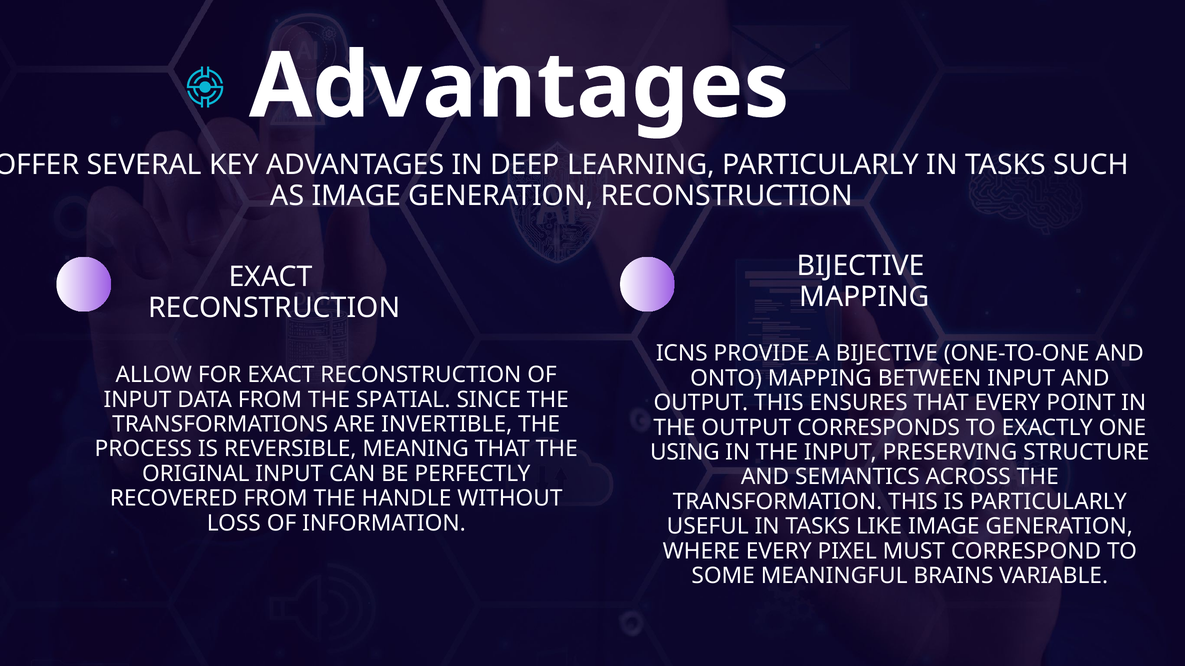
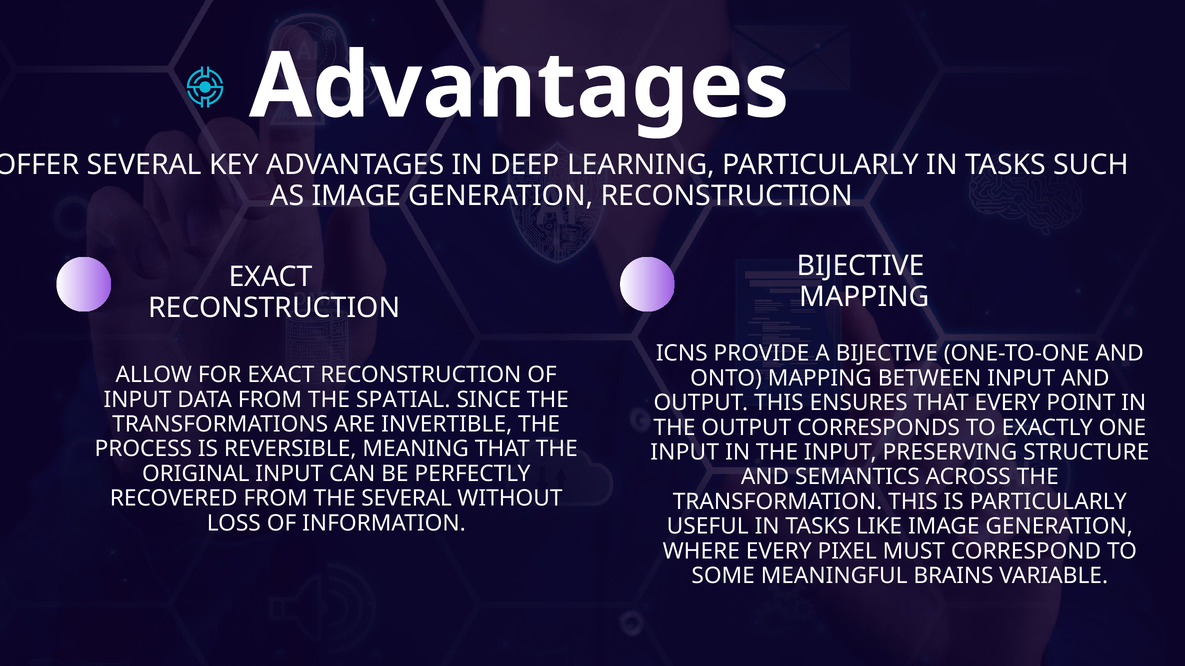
USING at (685, 453): USING -> INPUT
THE HANDLE: HANDLE -> SEVERAL
